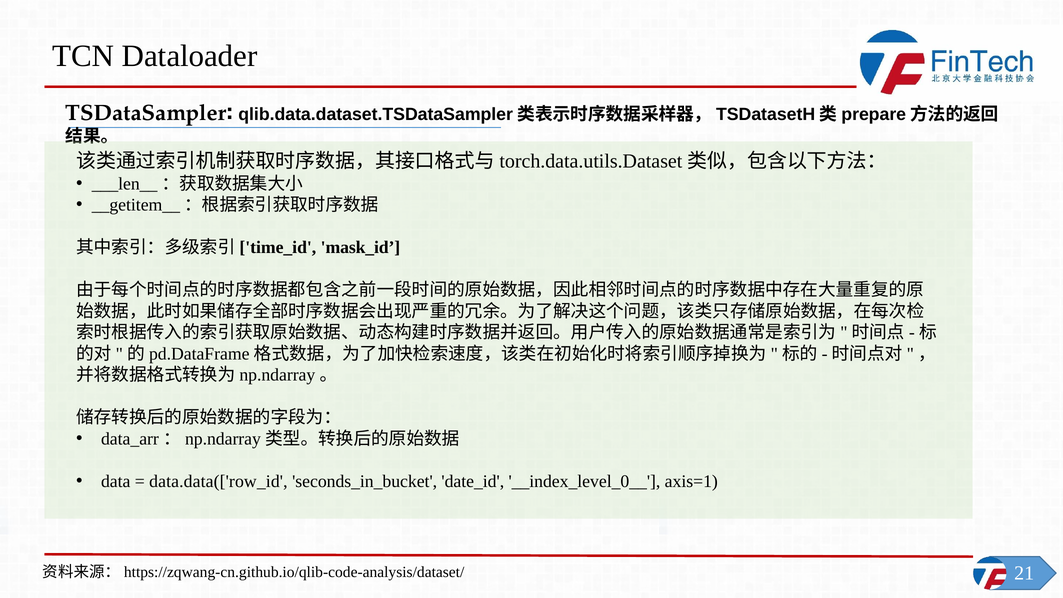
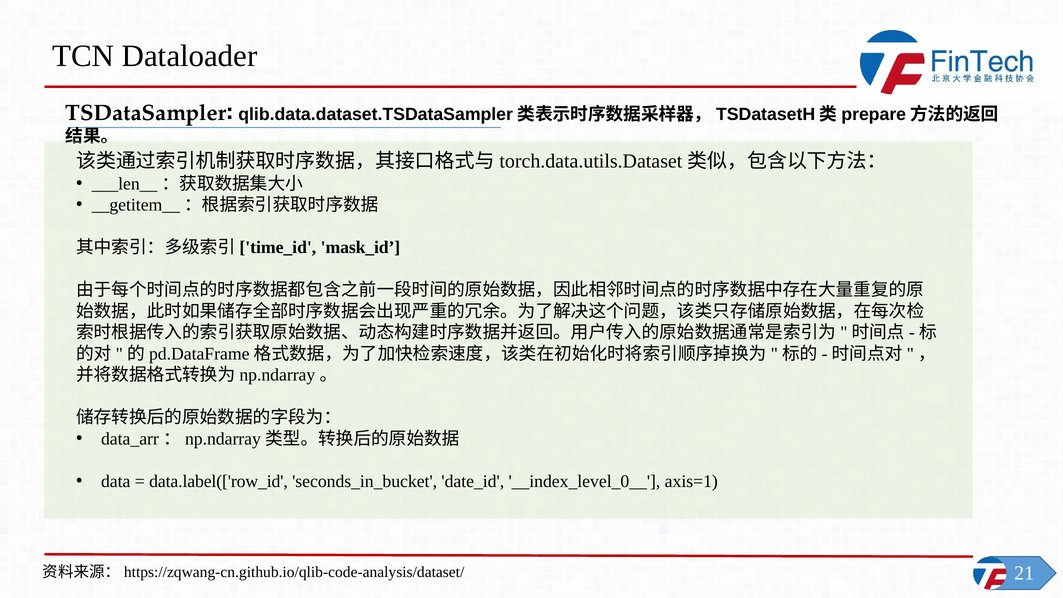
data.data(['row_id: data.data(['row_id -> data.label(['row_id
